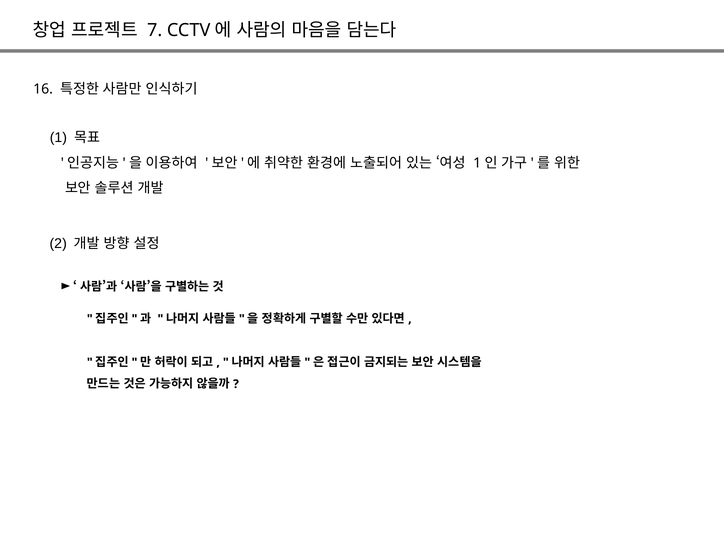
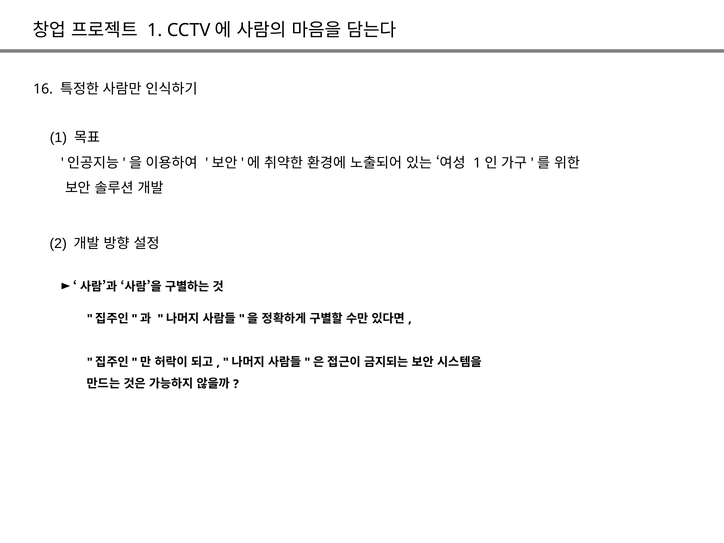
7 at (155, 30): 7 -> 1
